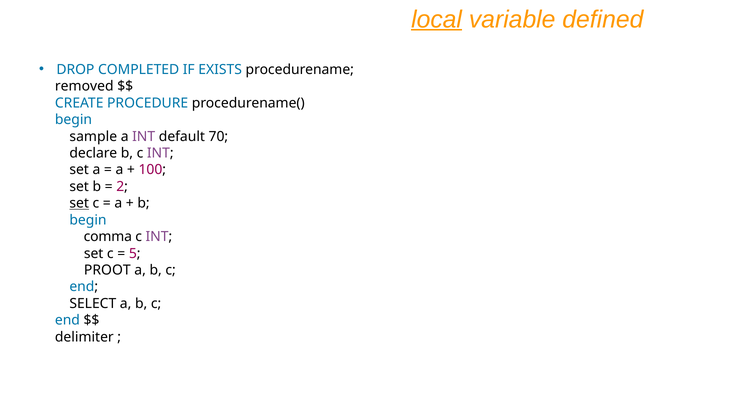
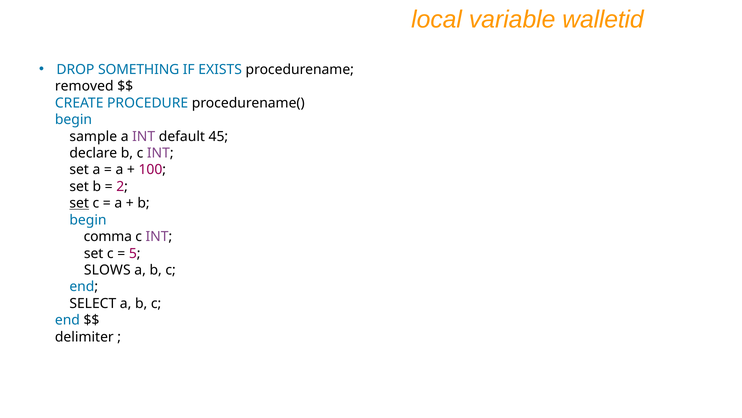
local underline: present -> none
defined: defined -> walletid
COMPLETED: COMPLETED -> SOMETHING
70: 70 -> 45
PROOT: PROOT -> SLOWS
